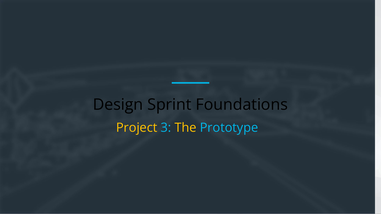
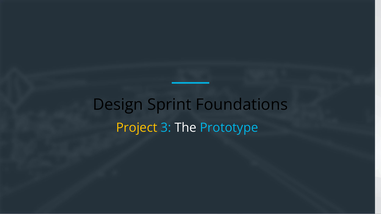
The colour: yellow -> white
